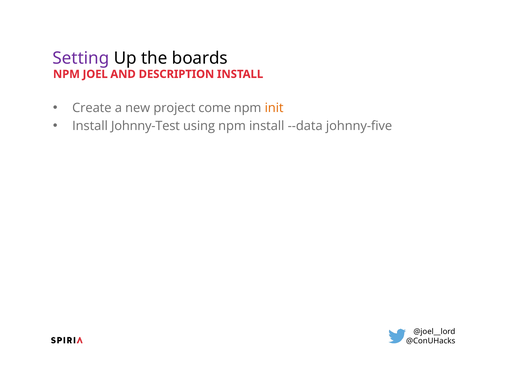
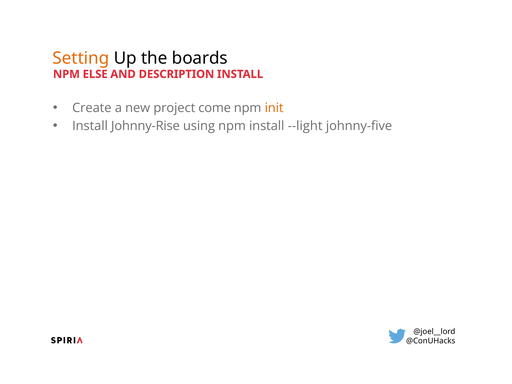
Setting colour: purple -> orange
JOEL: JOEL -> ELSE
Johnny-Test: Johnny-Test -> Johnny-Rise
--data: --data -> --light
